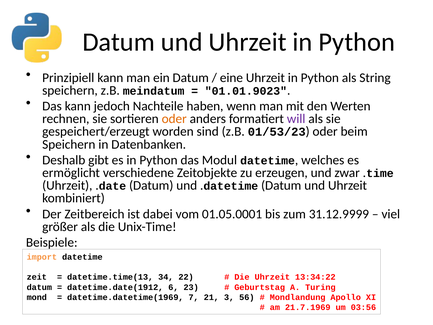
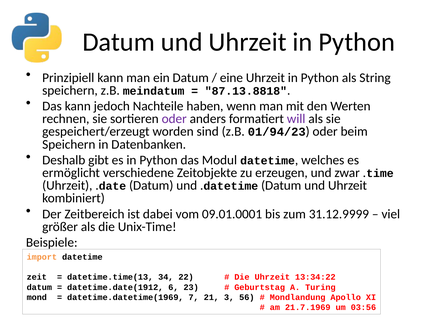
01.01.9023: 01.01.9023 -> 87.13.8818
oder at (174, 119) colour: orange -> purple
01/53/23: 01/53/23 -> 01/94/23
01.05.0001: 01.05.0001 -> 09.01.0001
